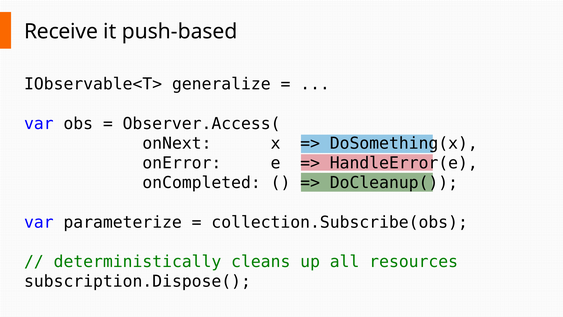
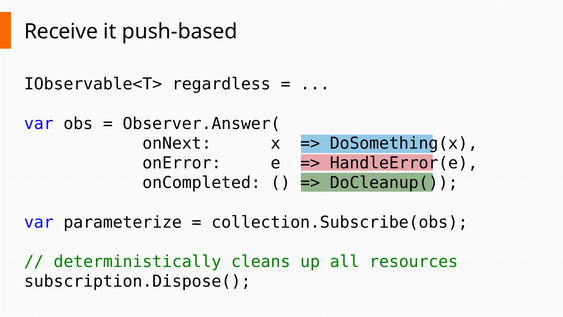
generalize: generalize -> regardless
Observer.Access(: Observer.Access( -> Observer.Answer(
